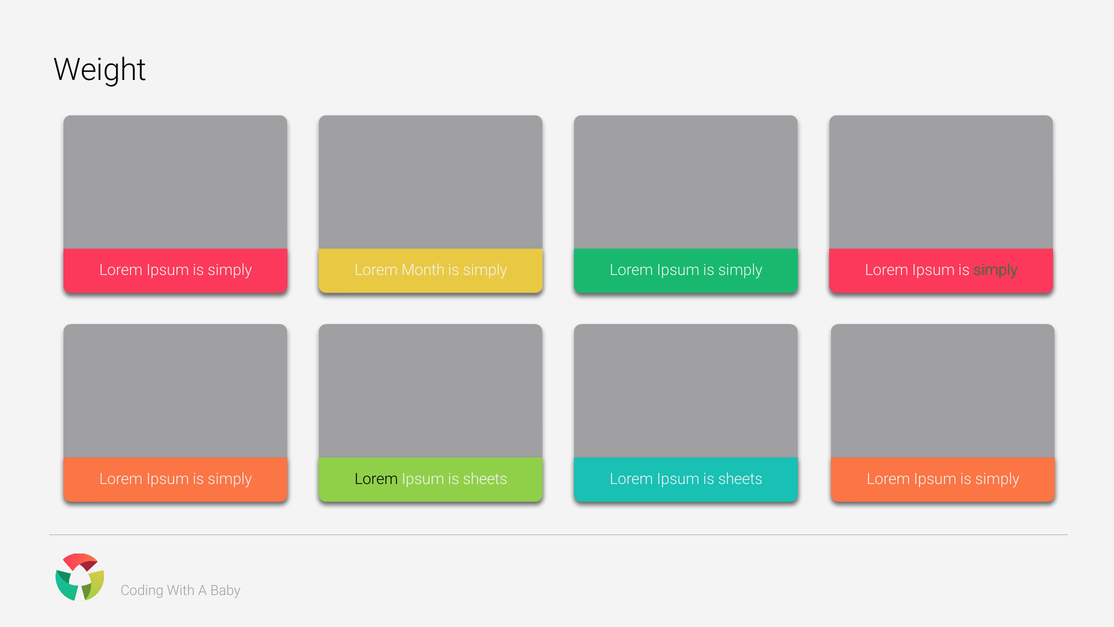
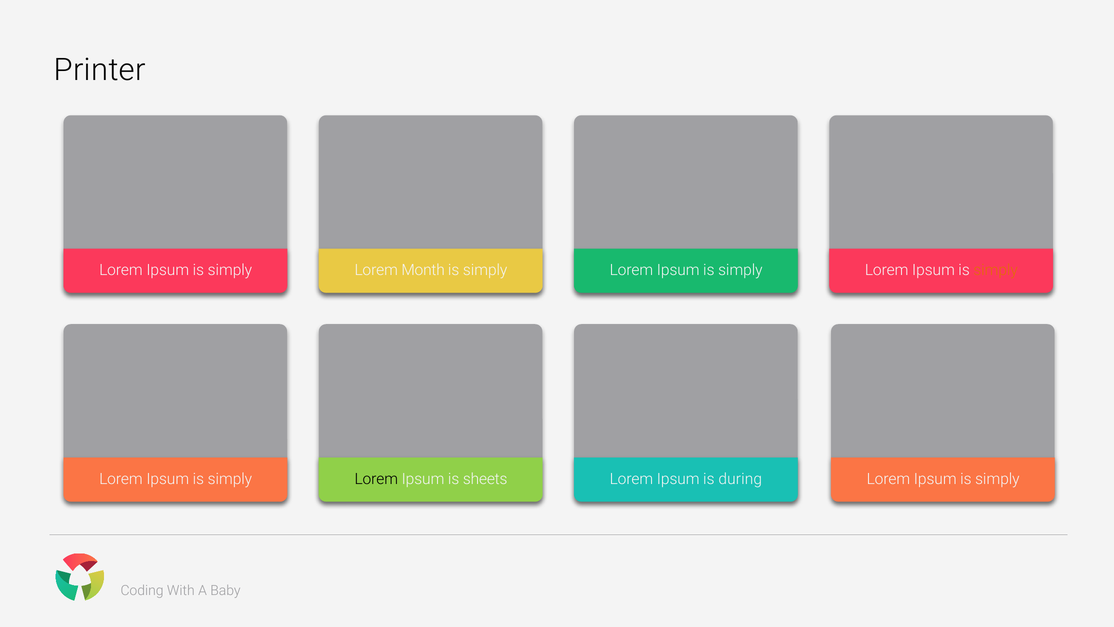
Weight: Weight -> Printer
simply at (996, 270) colour: green -> orange
sheets at (740, 479): sheets -> during
